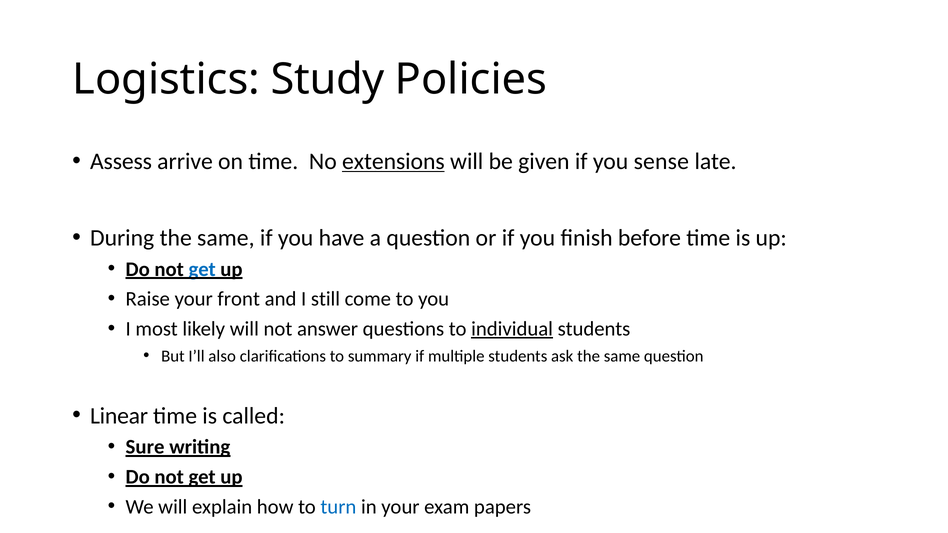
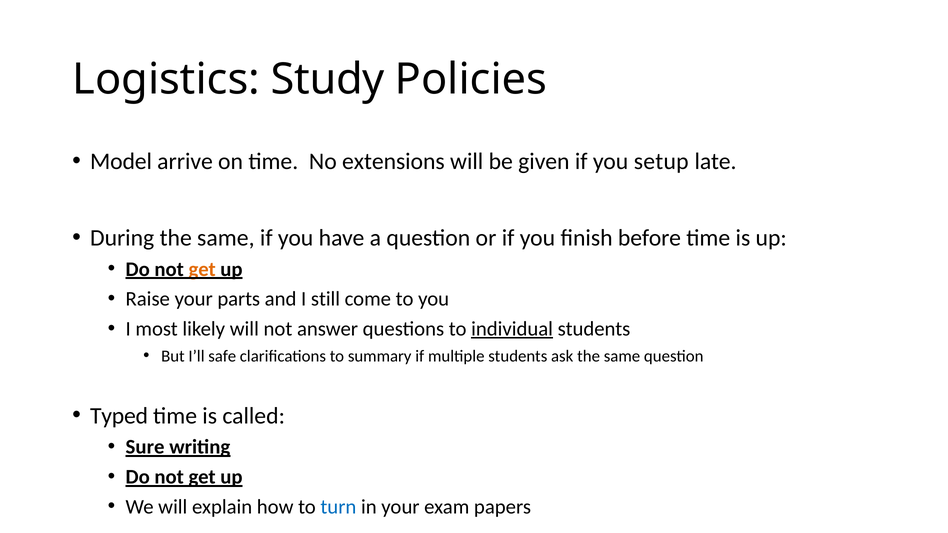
Assess: Assess -> Model
extensions underline: present -> none
sense: sense -> setup
get at (202, 269) colour: blue -> orange
front: front -> parts
also: also -> safe
Linear: Linear -> Typed
